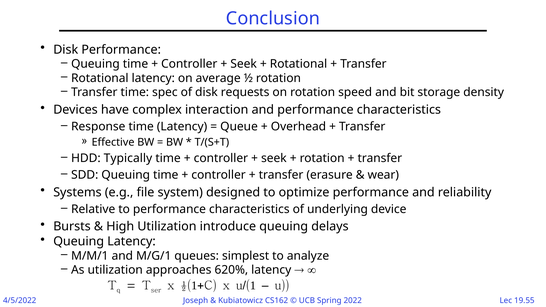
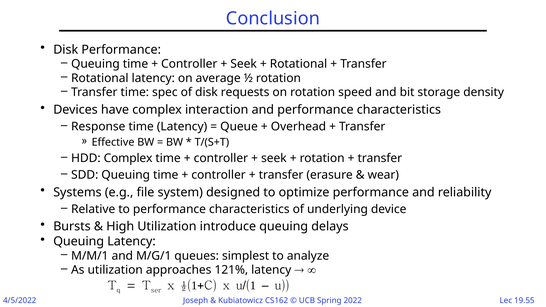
HDD Typically: Typically -> Complex
620%: 620% -> 121%
